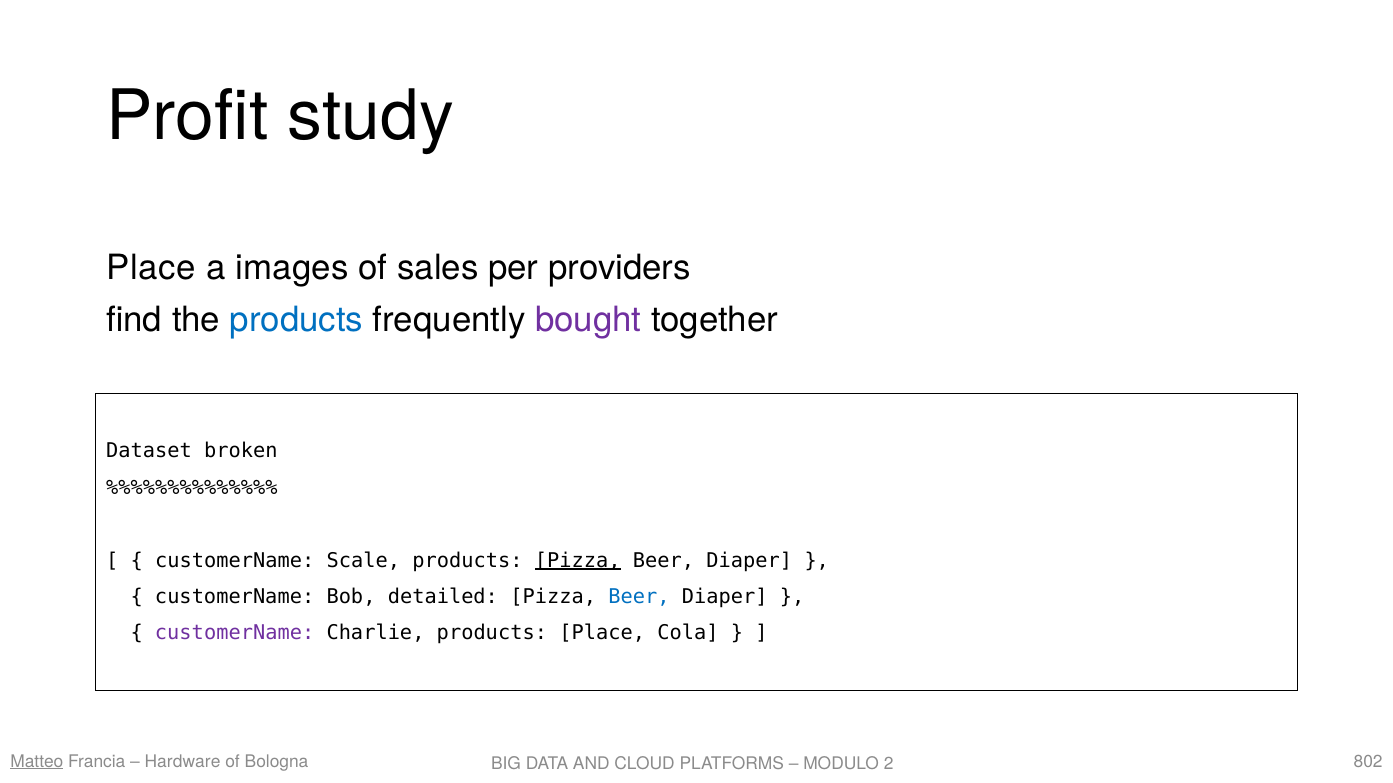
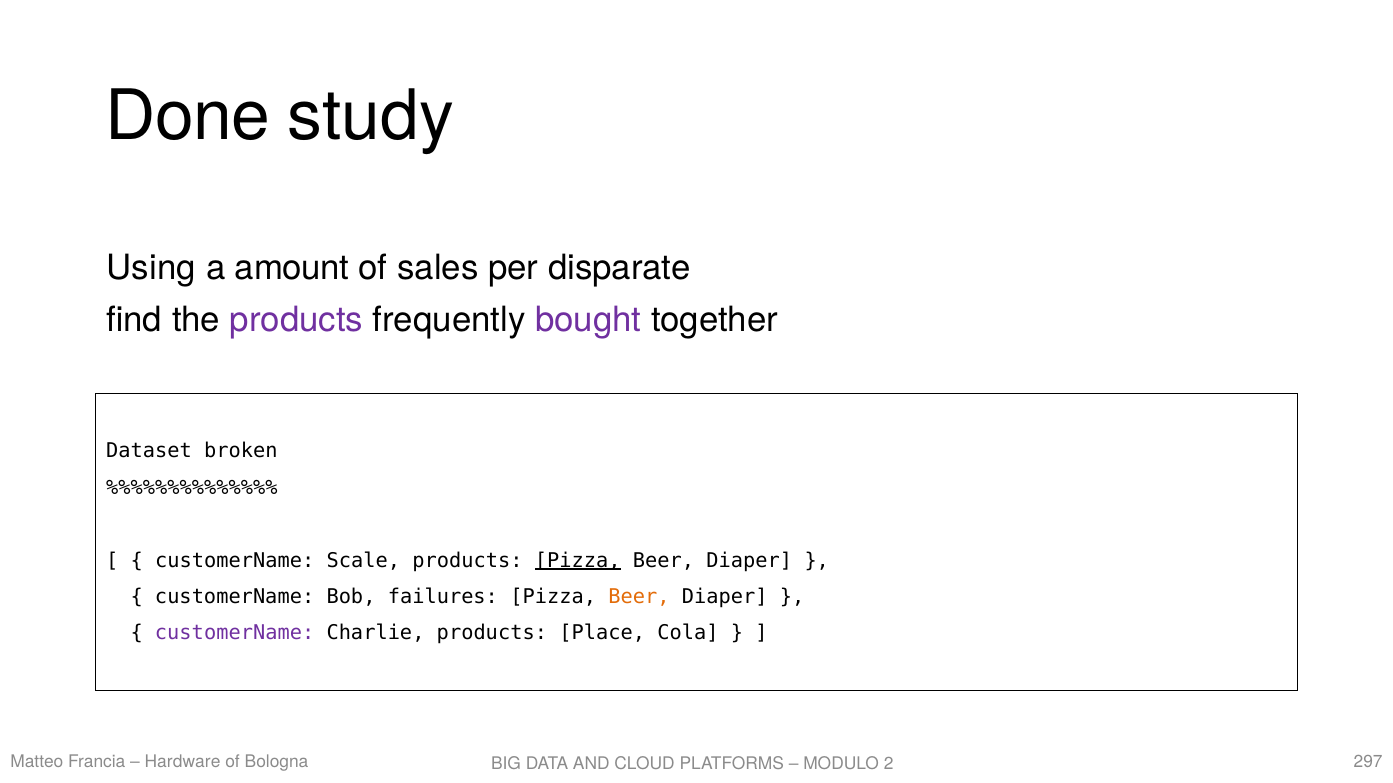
Profit: Profit -> Done
Place at (151, 268): Place -> Using
images: images -> amount
providers: providers -> disparate
products at (297, 320) colour: blue -> purple
detailed: detailed -> failures
Beer at (639, 597) colour: blue -> orange
Matteo underline: present -> none
802: 802 -> 297
